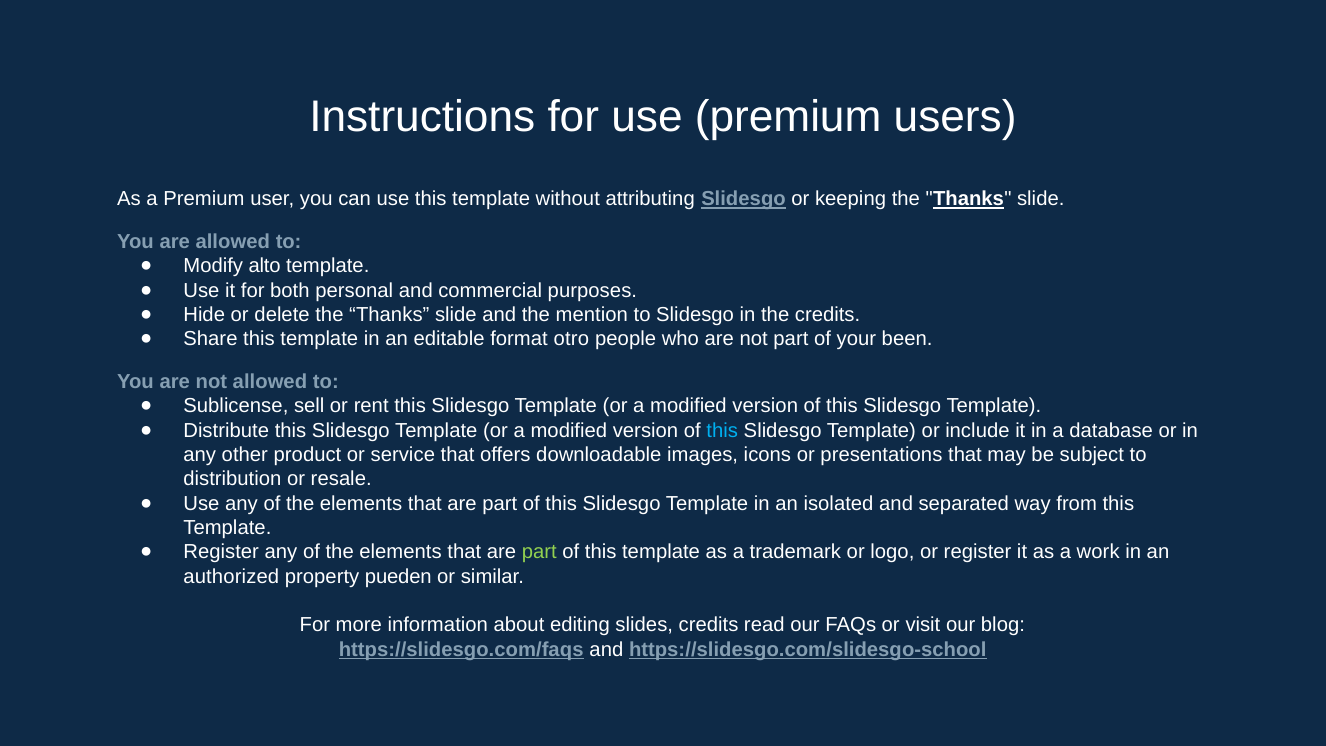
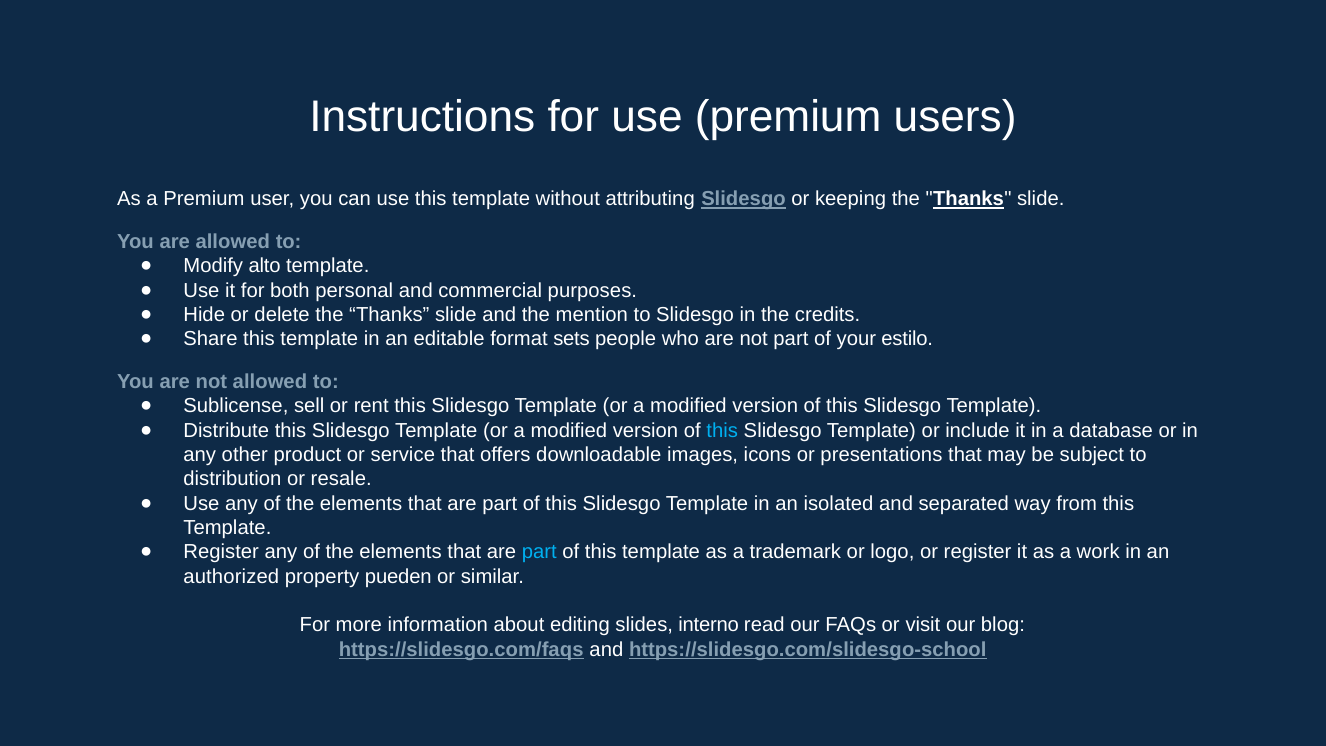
otro: otro -> sets
been: been -> estilo
part at (539, 552) colour: light green -> light blue
slides credits: credits -> interno
